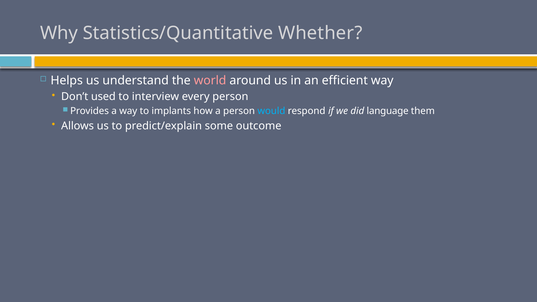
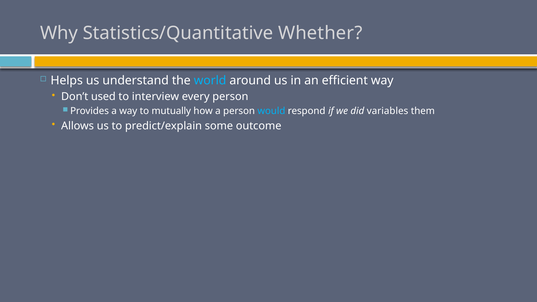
world colour: pink -> light blue
implants: implants -> mutually
language: language -> variables
